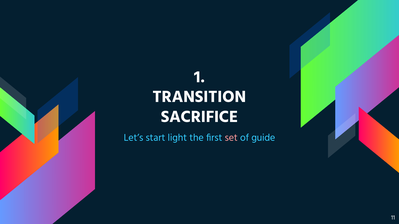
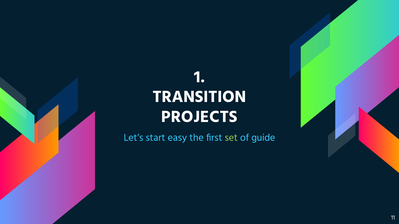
SACRIFICE: SACRIFICE -> PROJECTS
light: light -> easy
set colour: pink -> light green
